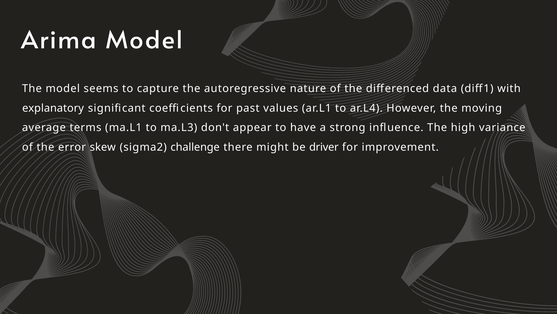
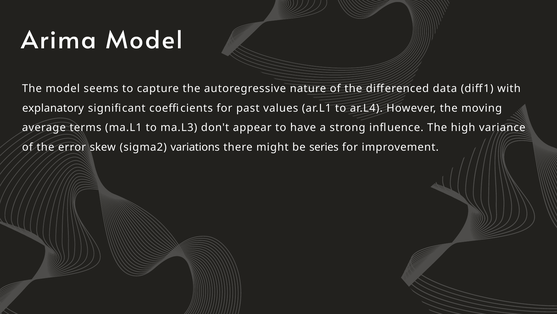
challenge: challenge -> variations
driver: driver -> series
